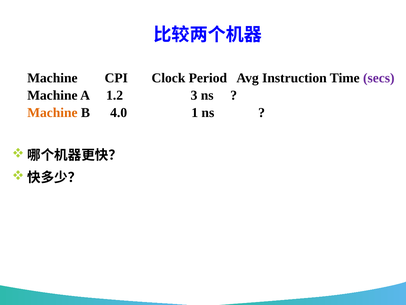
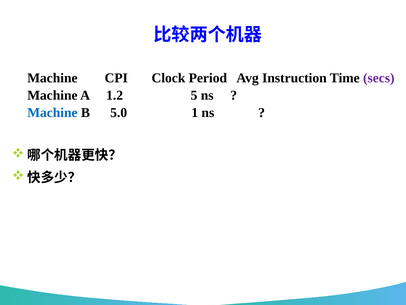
3: 3 -> 5
Machine at (52, 113) colour: orange -> blue
4.0: 4.0 -> 5.0
